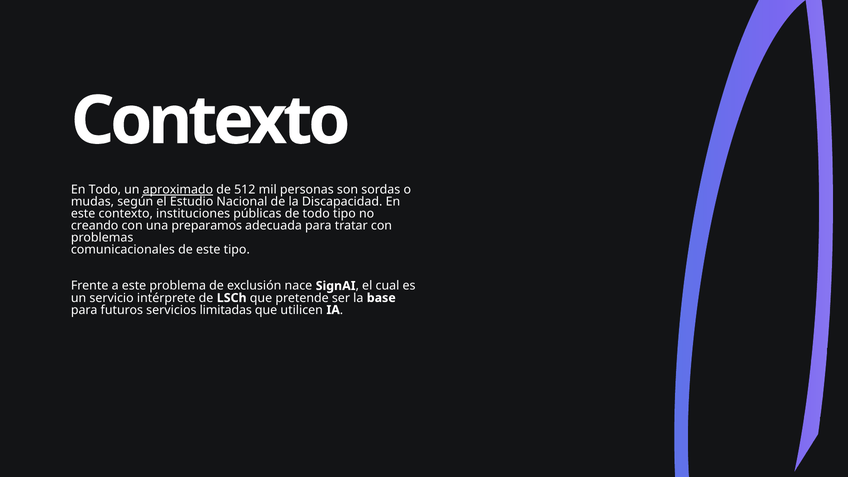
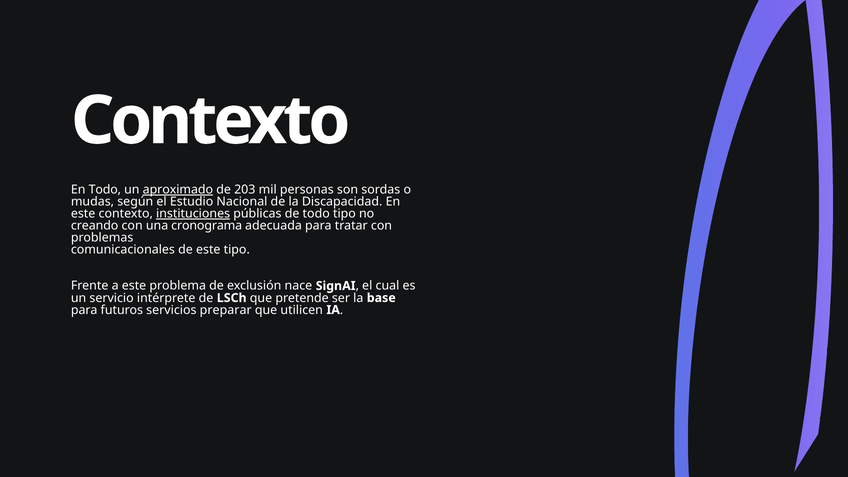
512: 512 -> 203
instituciones underline: none -> present
preparamos: preparamos -> cronograma
limitadas: limitadas -> preparar
